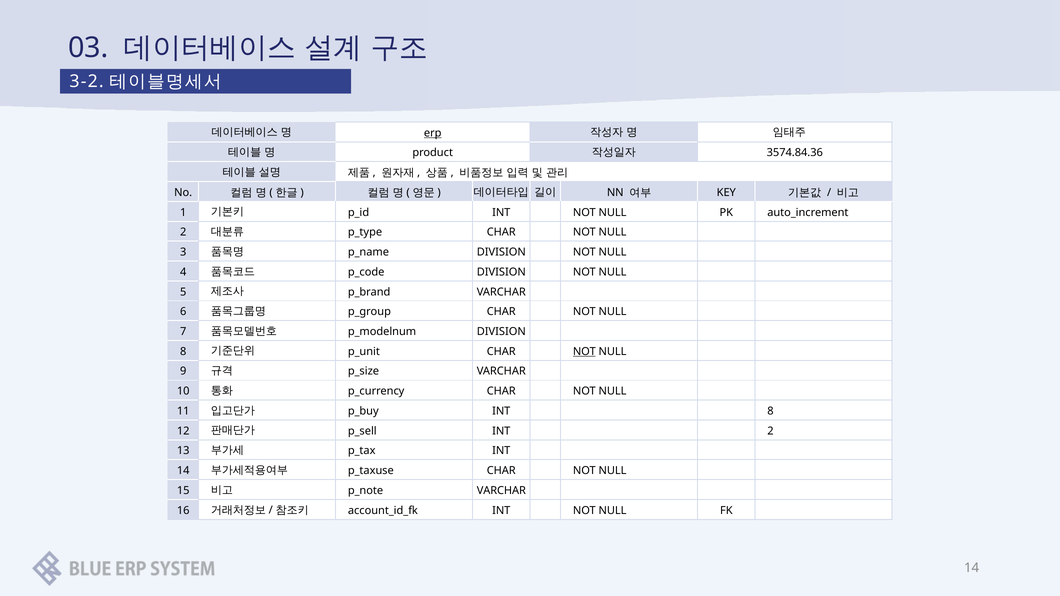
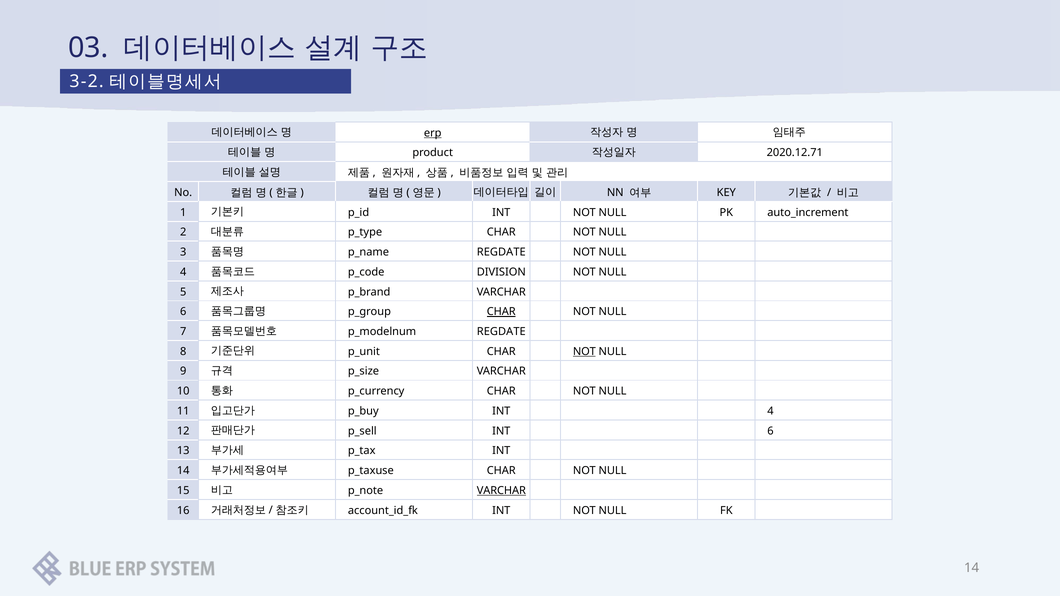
3574.84.36: 3574.84.36 -> 2020.12.71
DIVISION at (501, 252): DIVISION -> REGDATE
CHAR at (501, 312) underline: none -> present
DIVISION at (501, 332): DIVISION -> REGDATE
INT 8: 8 -> 4
INT 2: 2 -> 6
VARCHAR at (501, 491) underline: none -> present
